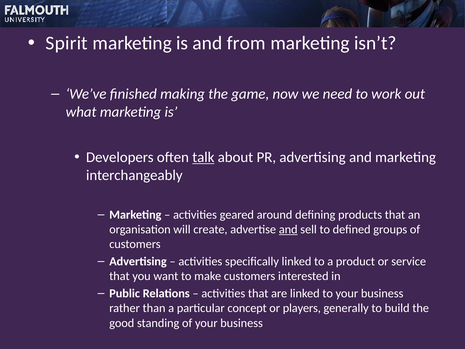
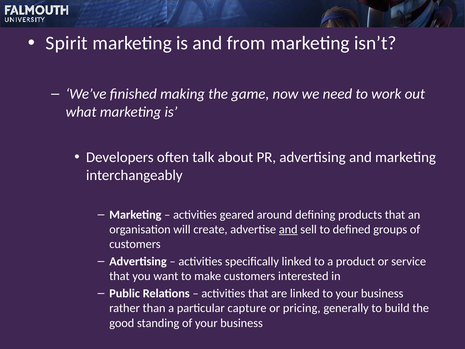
talk underline: present -> none
concept: concept -> capture
players: players -> pricing
